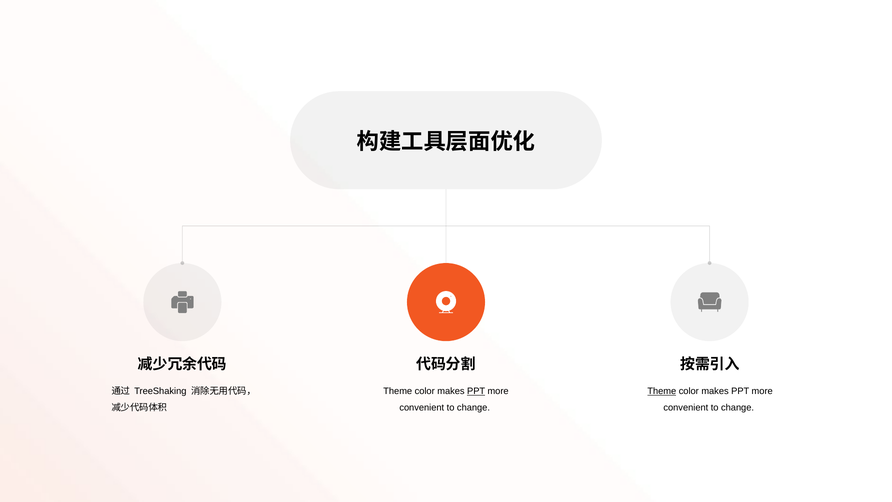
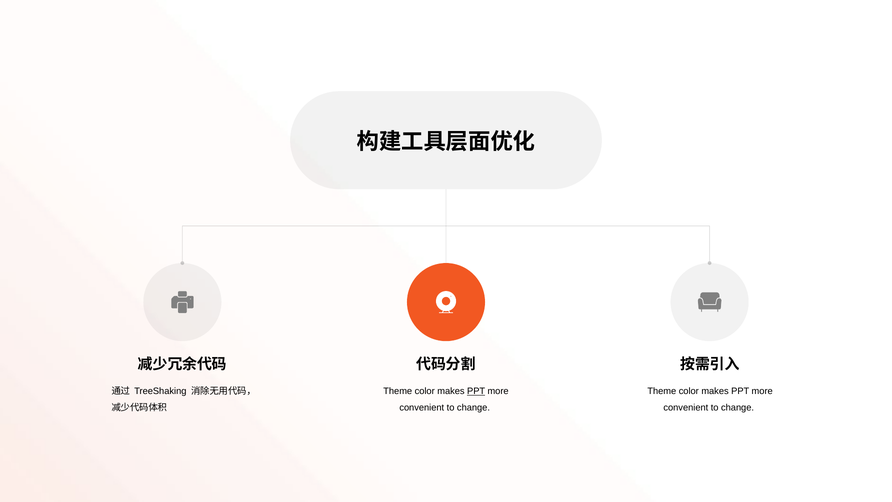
Theme at (662, 391) underline: present -> none
